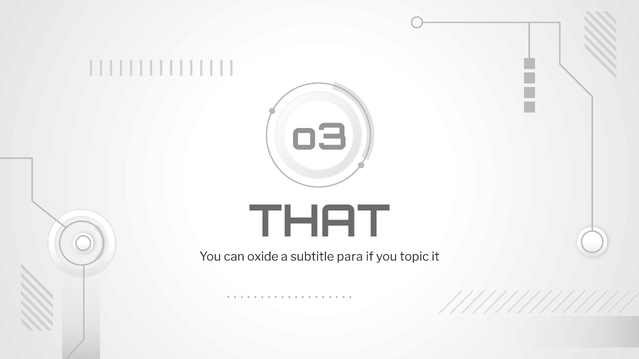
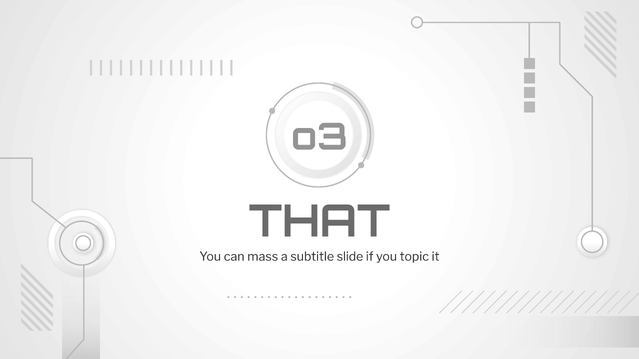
oxide: oxide -> mass
para: para -> slide
